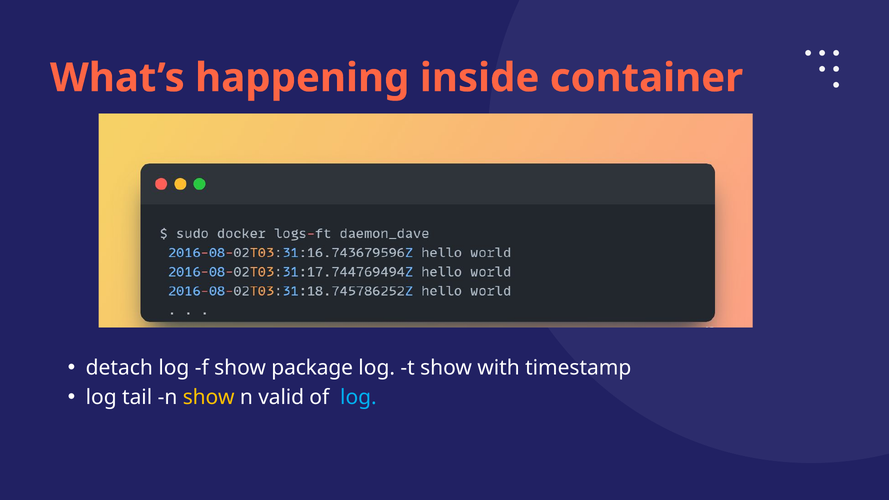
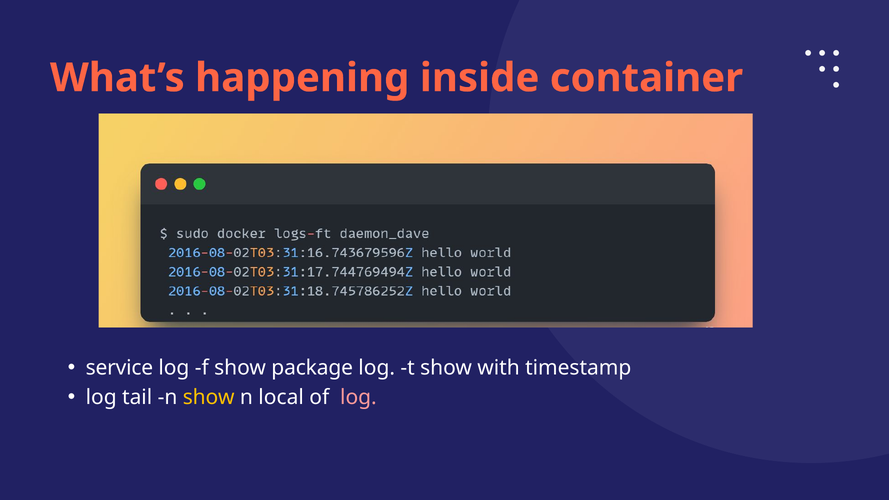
detach: detach -> service
valid: valid -> local
log at (358, 397) colour: light blue -> pink
